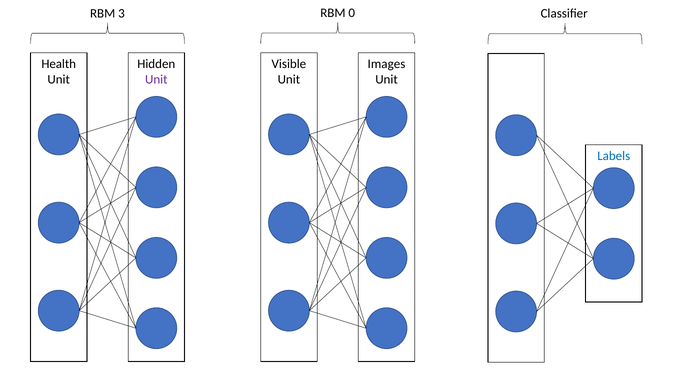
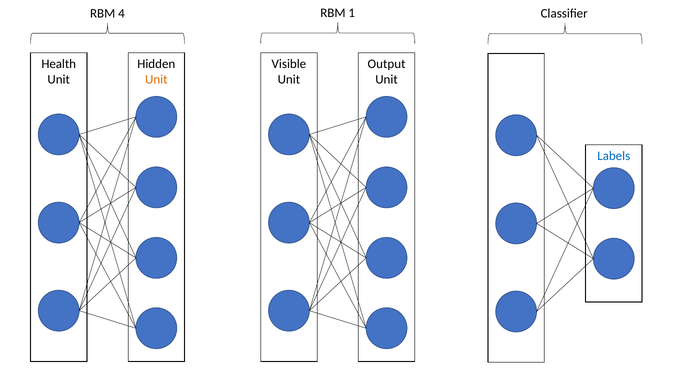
3: 3 -> 4
0: 0 -> 1
Images: Images -> Output
Unit at (156, 80) colour: purple -> orange
